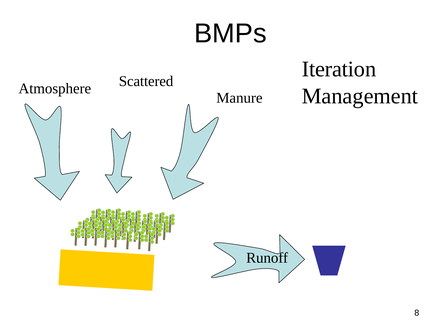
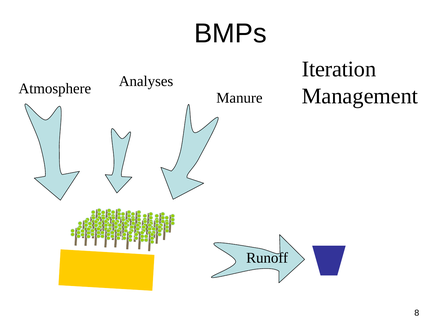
Scattered: Scattered -> Analyses
